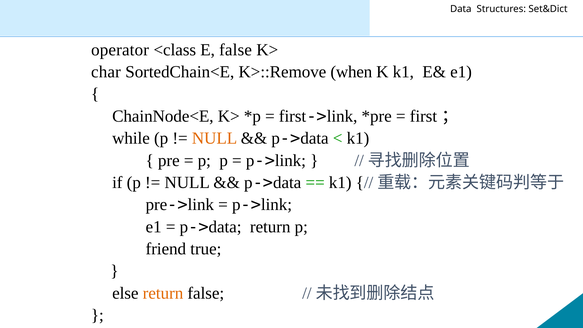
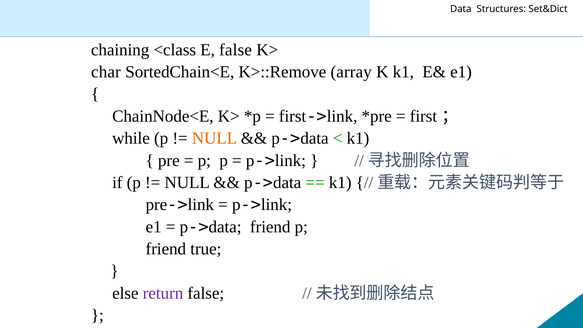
operator: operator -> chaining
when: when -> array
p->data return: return -> friend
return at (163, 293) colour: orange -> purple
